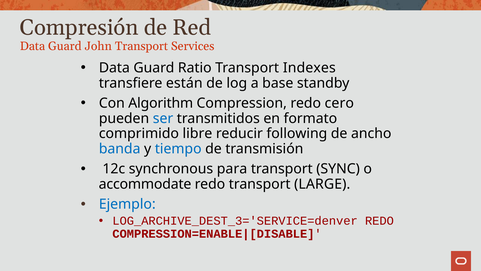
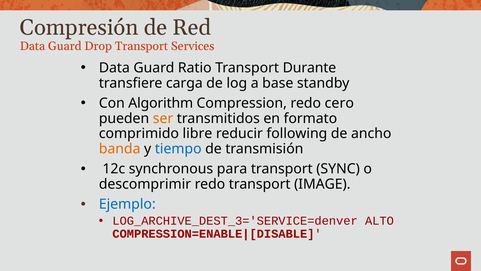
John: John -> Drop
Indexes: Indexes -> Durante
están: están -> carga
ser colour: blue -> orange
banda colour: blue -> orange
accommodate: accommodate -> descomprimir
LARGE: LARGE -> IMAGE
LOG_ARCHIVE_DEST_3='SERVICE=denver REDO: REDO -> ALTO
